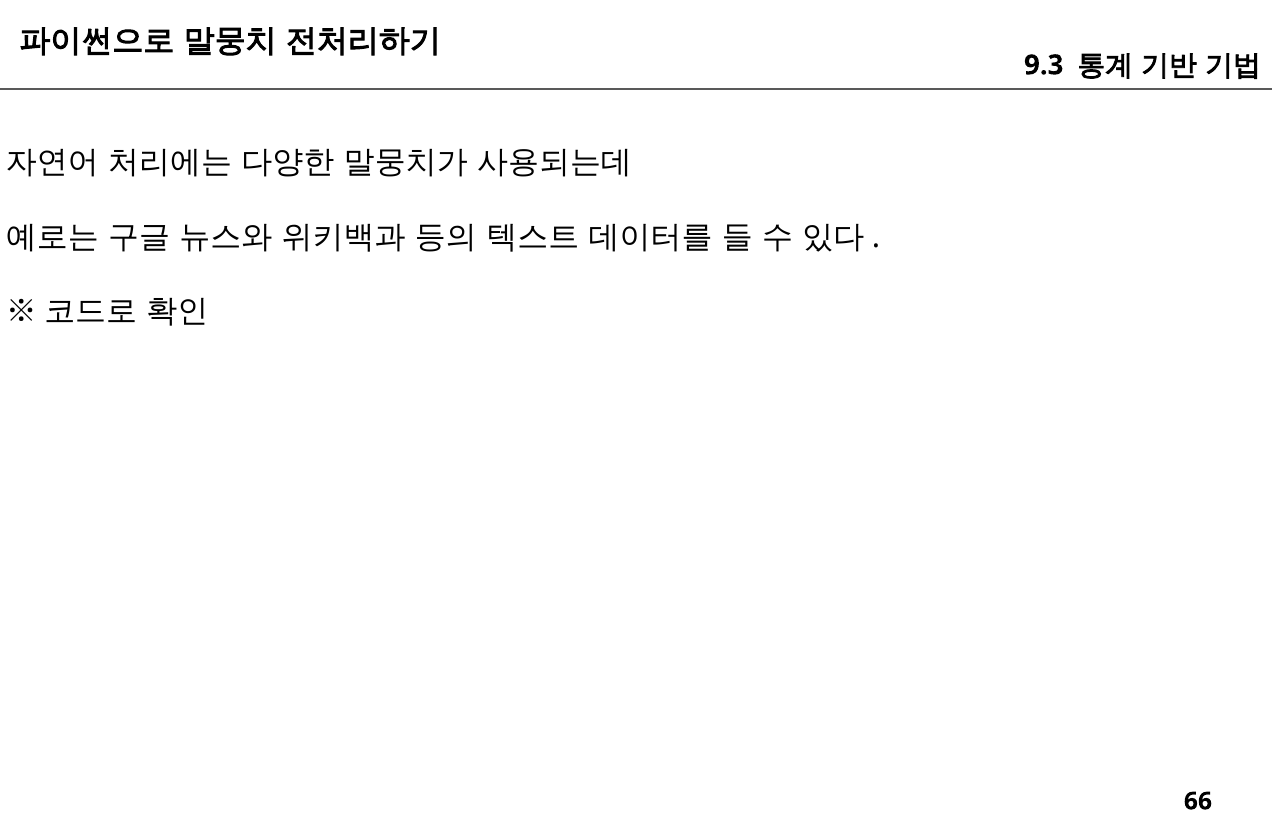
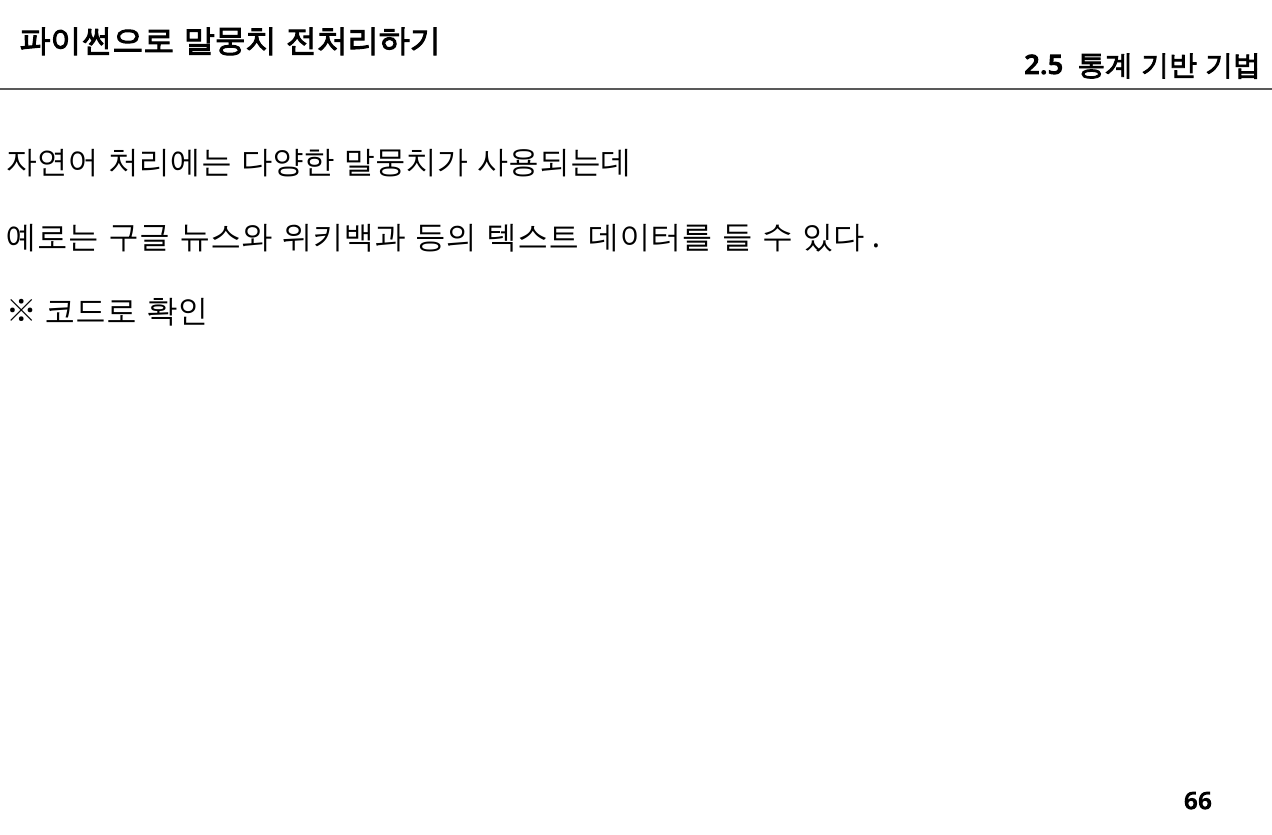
9.3: 9.3 -> 2.5
